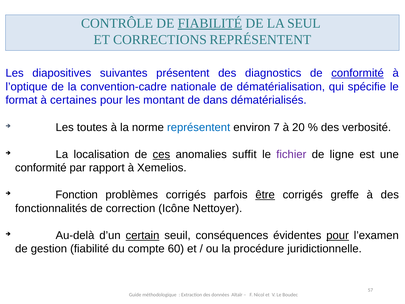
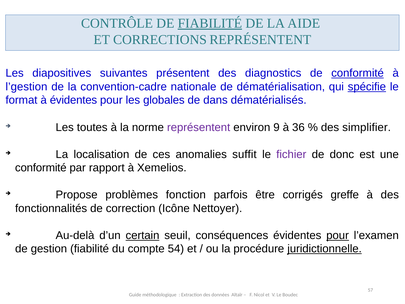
SEUL: SEUL -> AIDE
l’optique: l’optique -> l’gestion
spécifie underline: none -> present
à certaines: certaines -> évidentes
montant: montant -> globales
représentent at (199, 127) colour: blue -> purple
7: 7 -> 9
20: 20 -> 36
verbosité: verbosité -> simplifier
ces underline: present -> none
ligne: ligne -> donc
Fonction: Fonction -> Propose
problèmes corrigés: corrigés -> fonction
être underline: present -> none
60: 60 -> 54
juridictionnelle underline: none -> present
